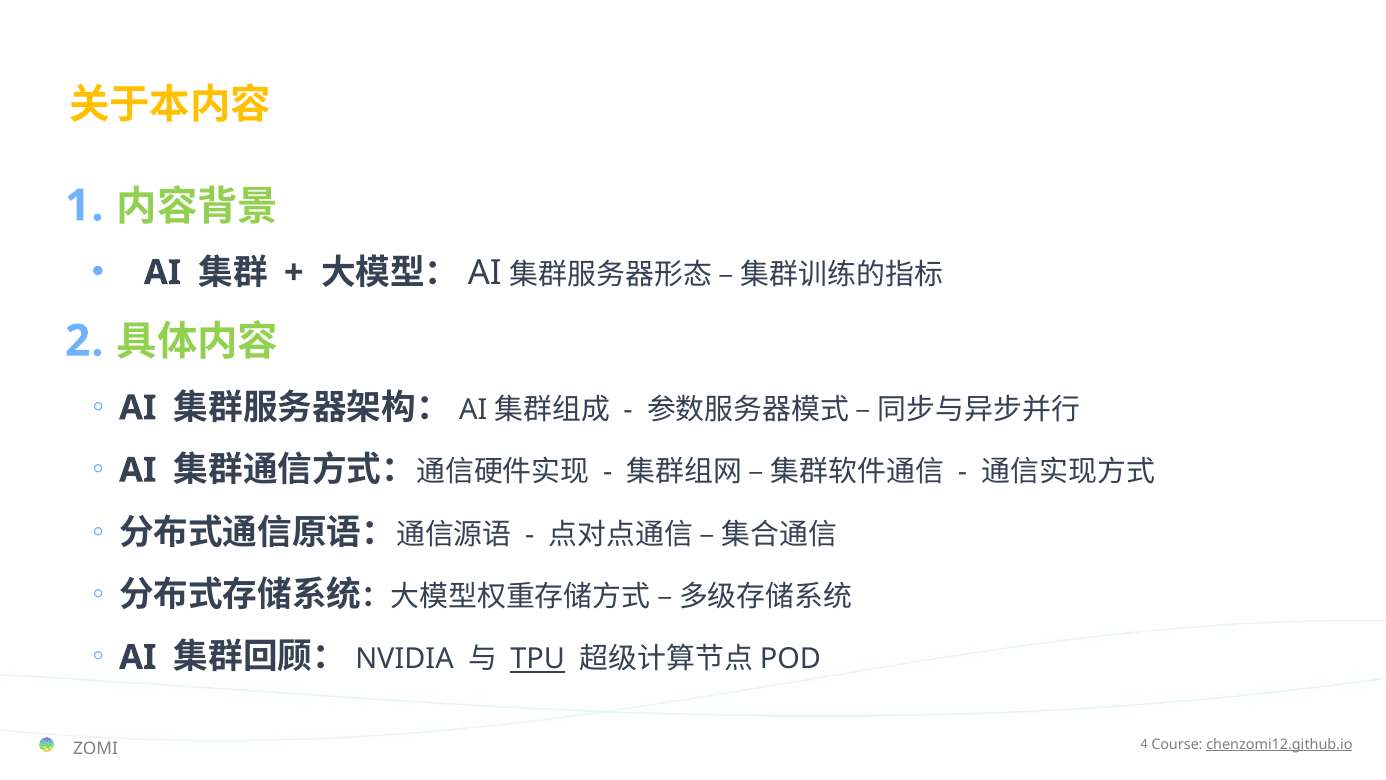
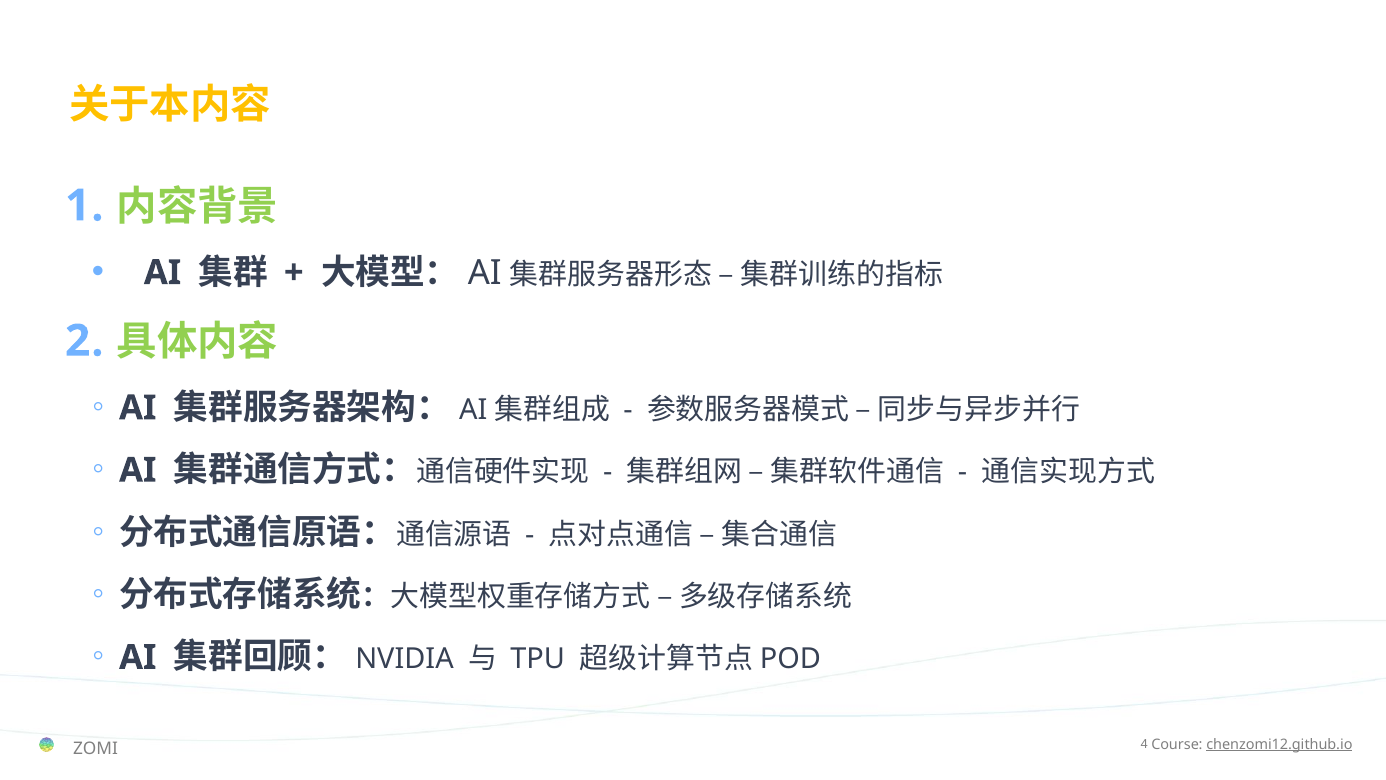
TPU underline: present -> none
